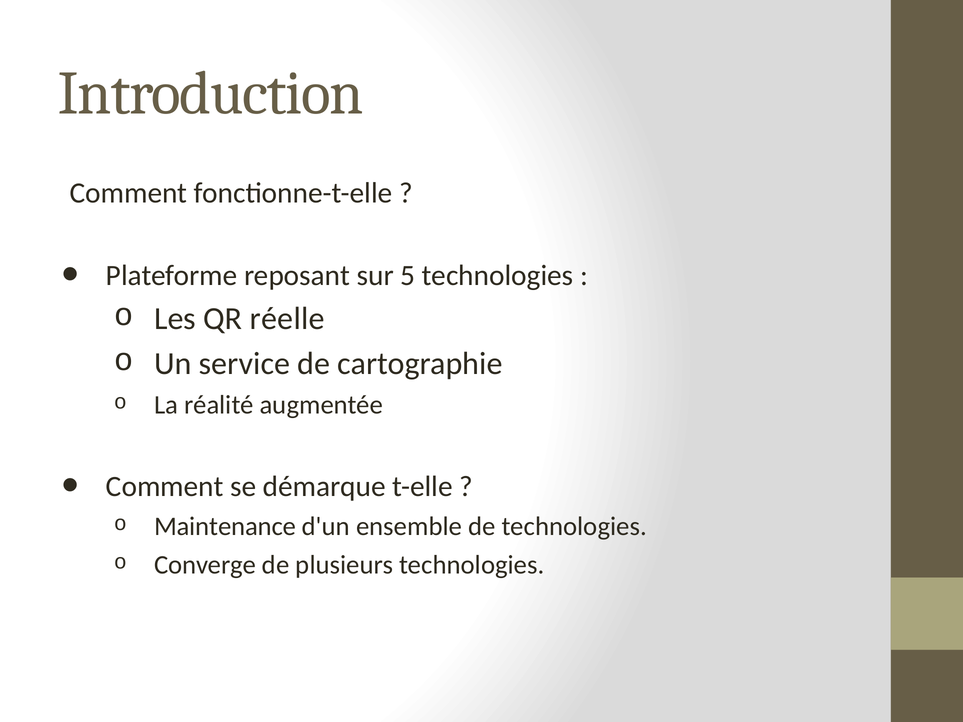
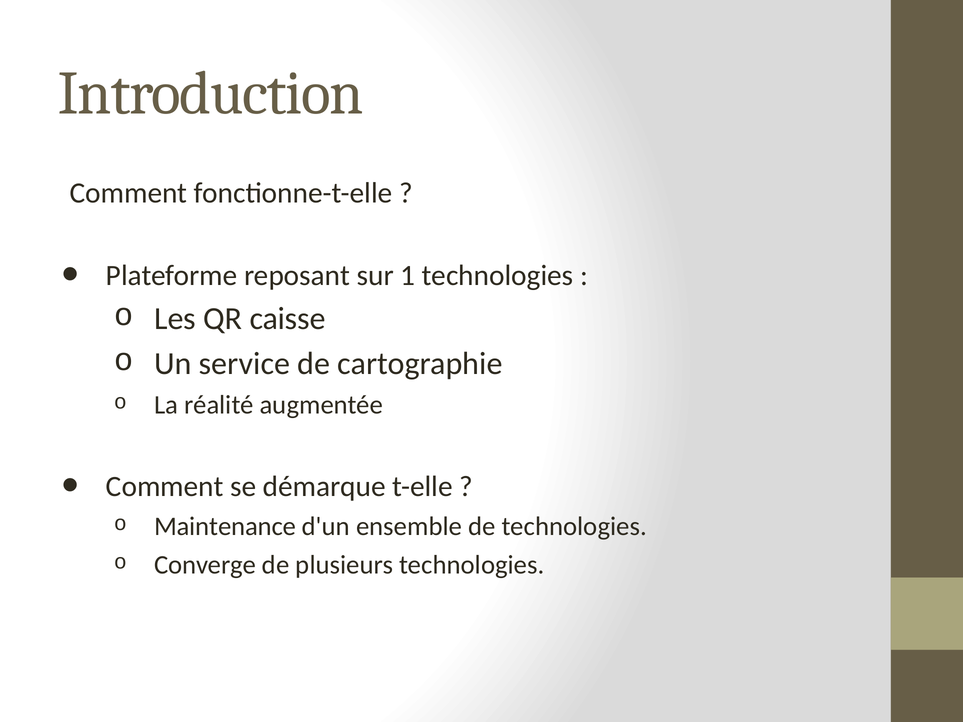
5: 5 -> 1
réelle: réelle -> caisse
